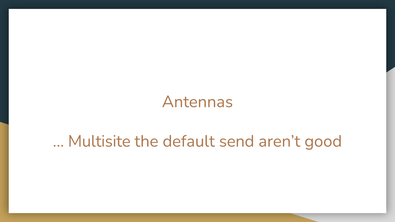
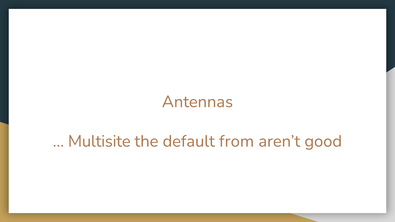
send: send -> from
